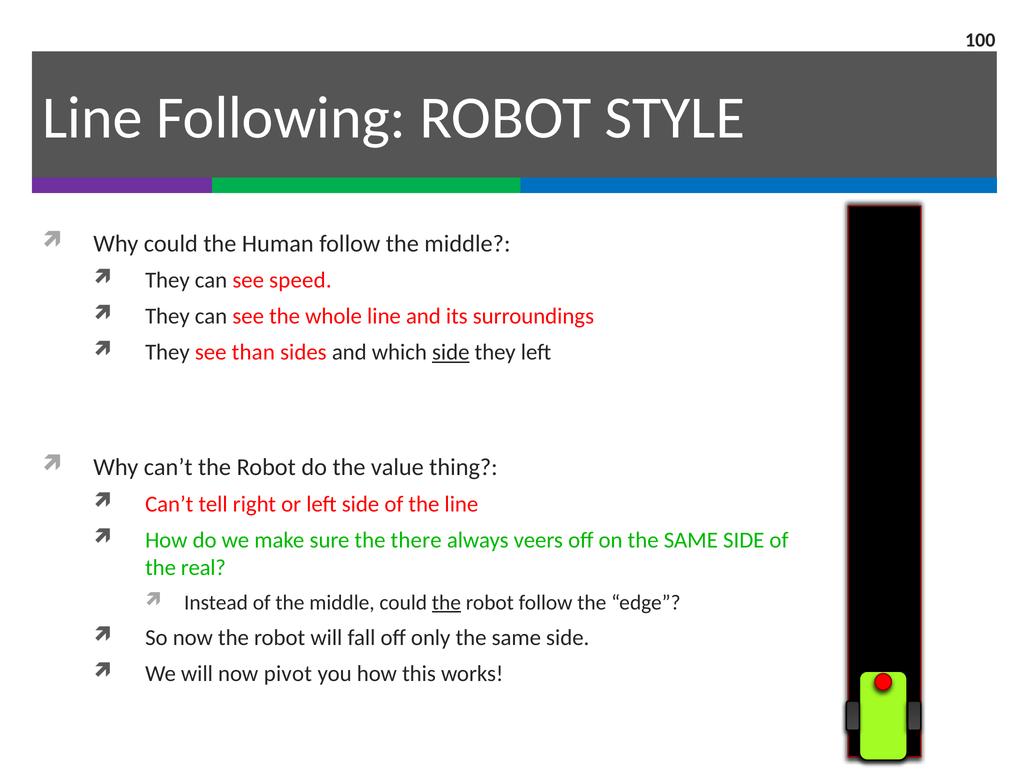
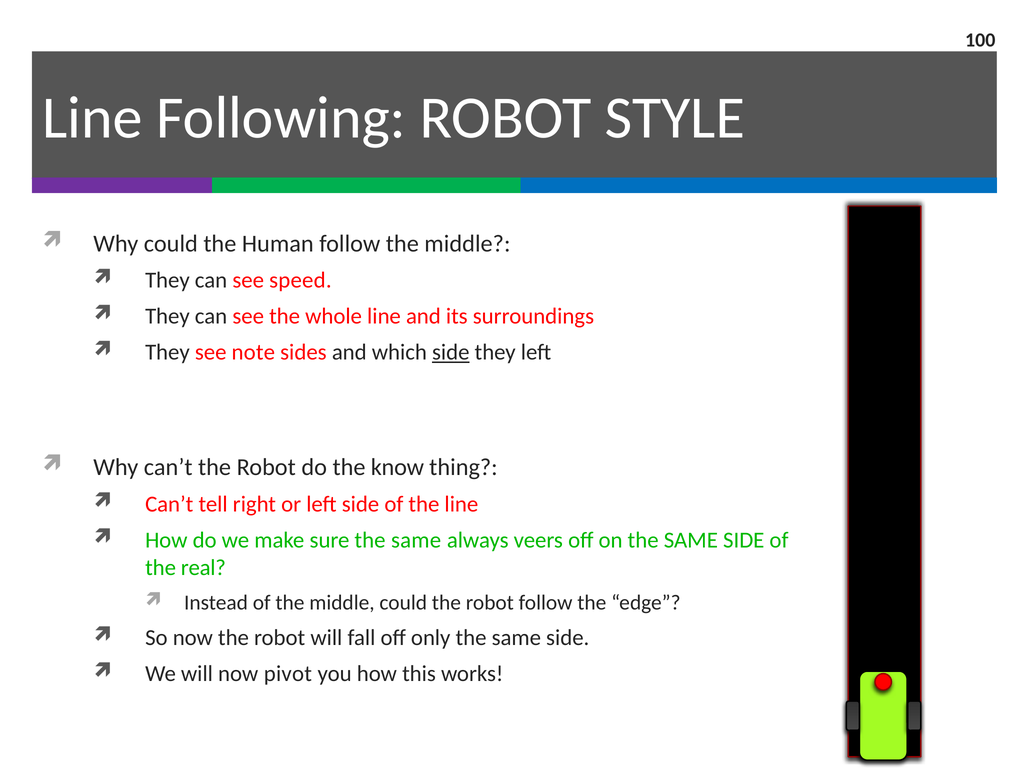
than: than -> note
value: value -> know
sure the there: there -> same
the at (446, 602) underline: present -> none
